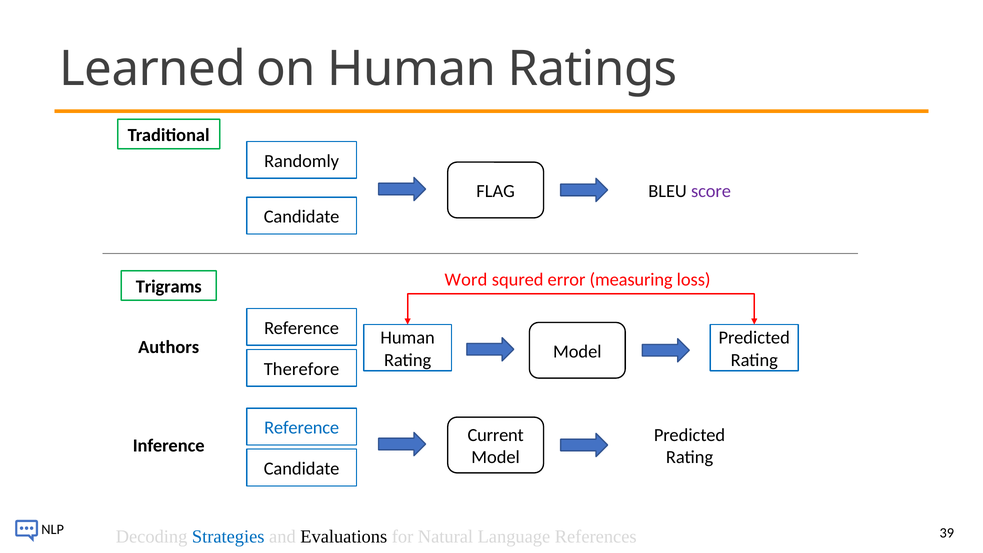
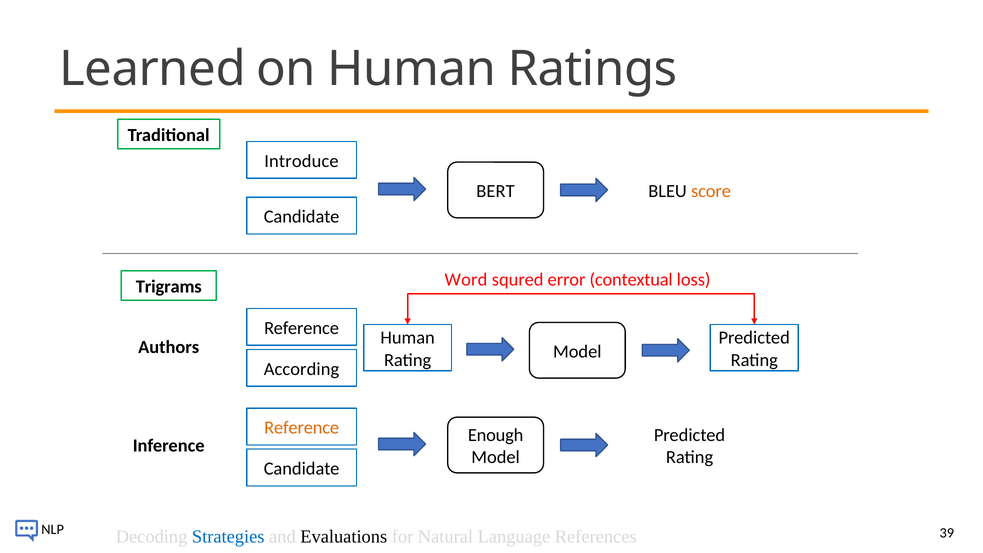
Randomly: Randomly -> Introduce
FLAG: FLAG -> BERT
score colour: purple -> orange
measuring: measuring -> contextual
Therefore: Therefore -> According
Reference at (302, 428) colour: blue -> orange
Current: Current -> Enough
